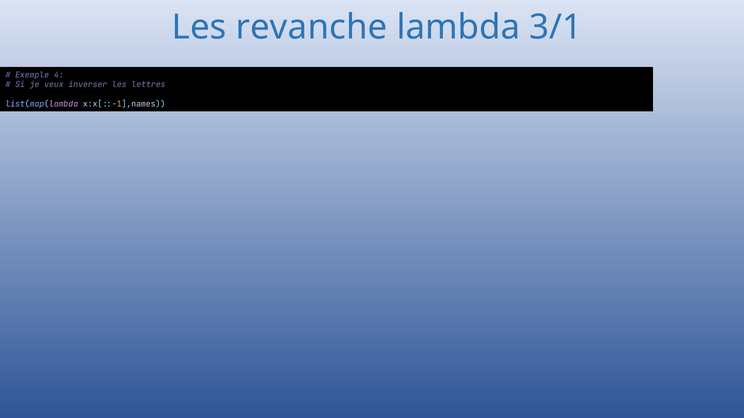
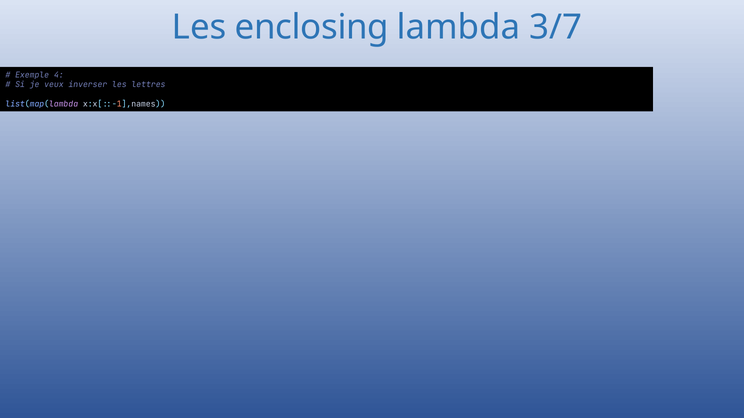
revanche: revanche -> enclosing
3/1: 3/1 -> 3/7
